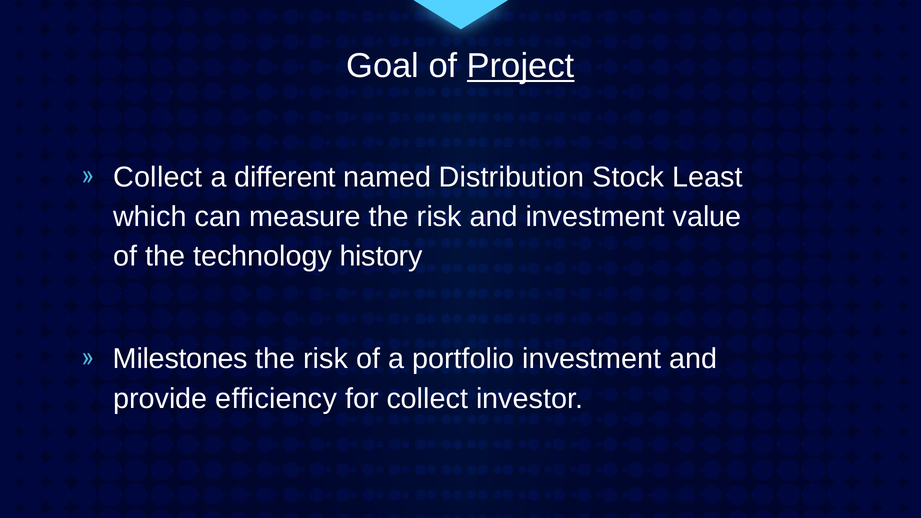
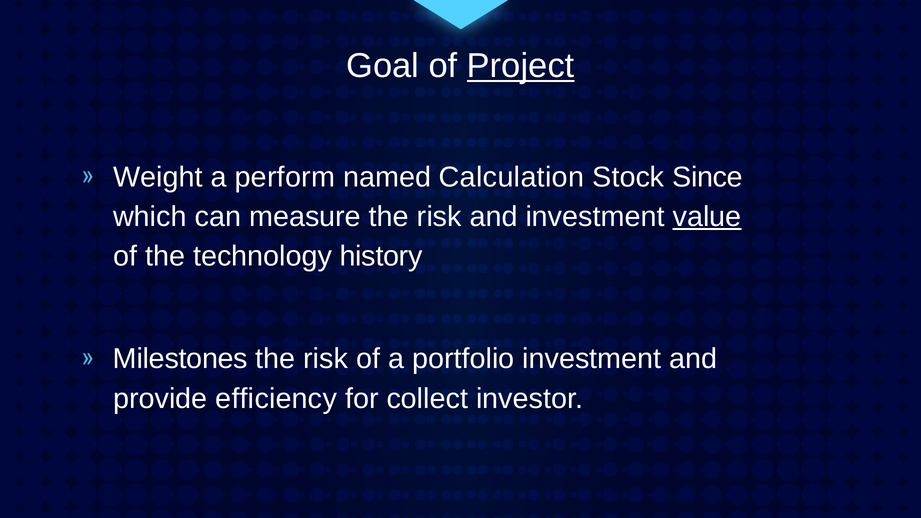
Collect at (158, 177): Collect -> Weight
different: different -> perform
Distribution: Distribution -> Calculation
Least: Least -> Since
value underline: none -> present
